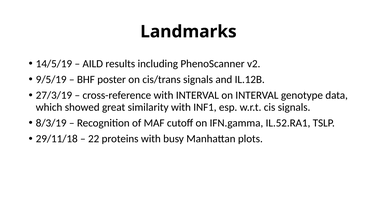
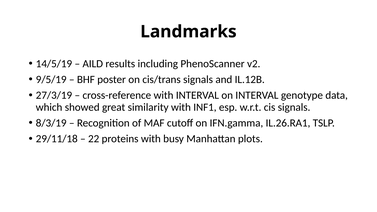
IL.52.RA1: IL.52.RA1 -> IL.26.RA1
